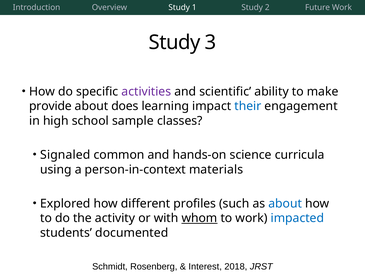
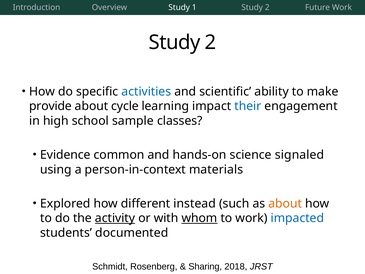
3 at (210, 42): 3 -> 2
activities colour: purple -> blue
does: does -> cycle
Signaled: Signaled -> Evidence
curricula: curricula -> signaled
profiles: profiles -> instead
about at (285, 203) colour: blue -> orange
activity underline: none -> present
Interest: Interest -> Sharing
